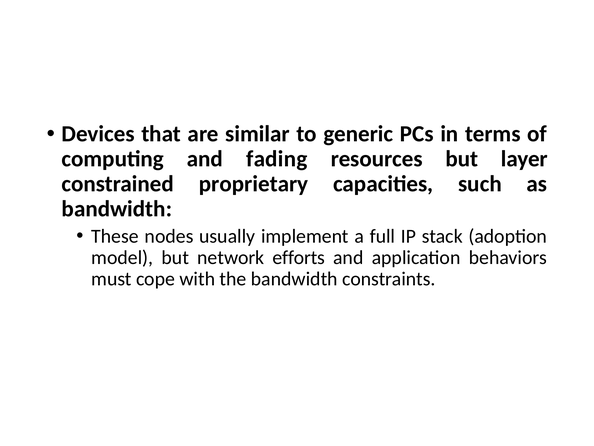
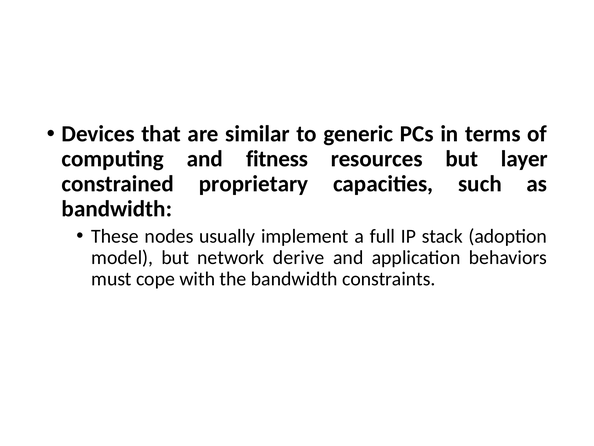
fading: fading -> fitness
efforts: efforts -> derive
